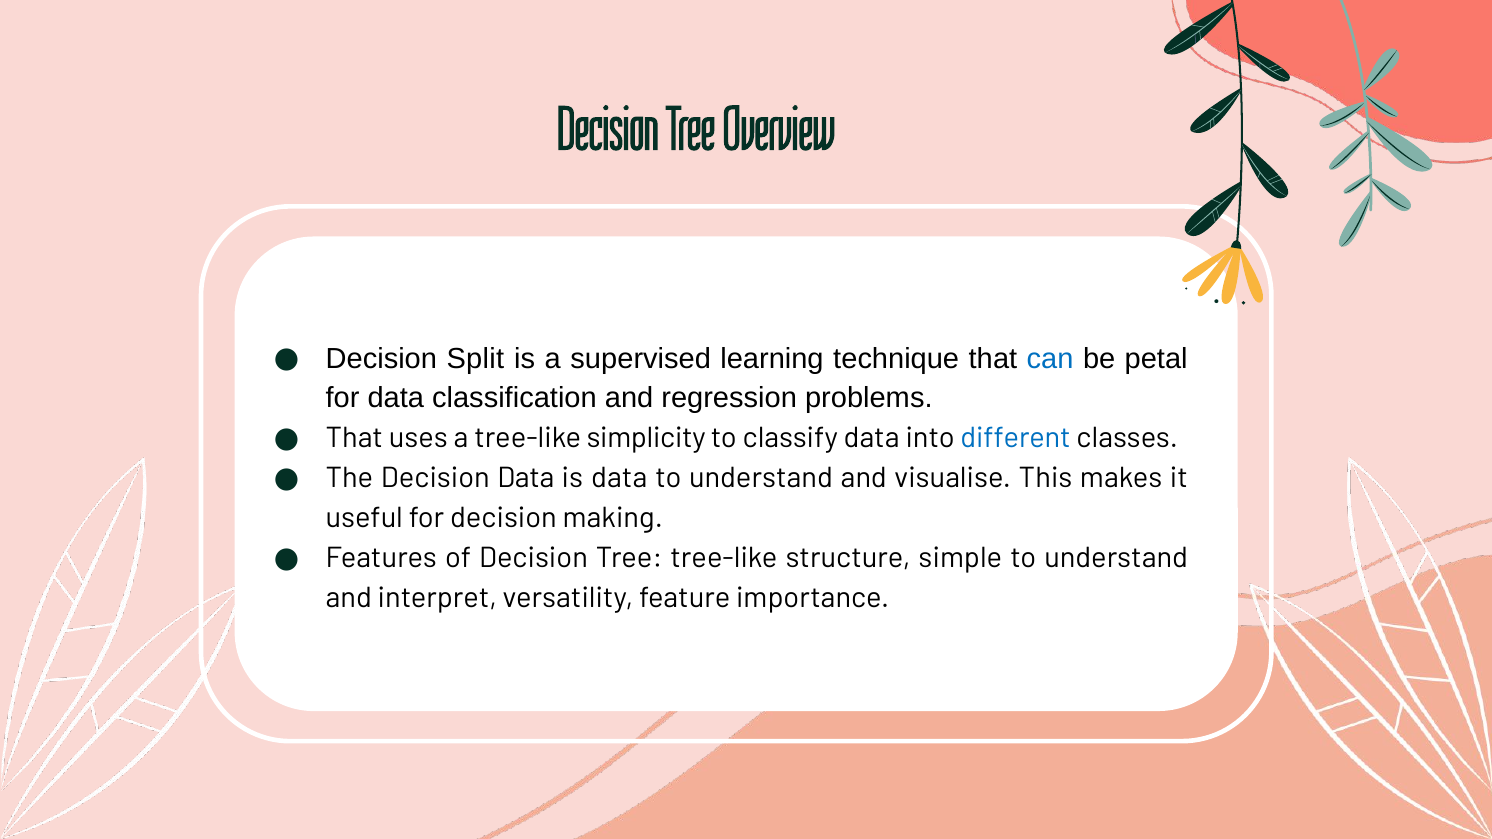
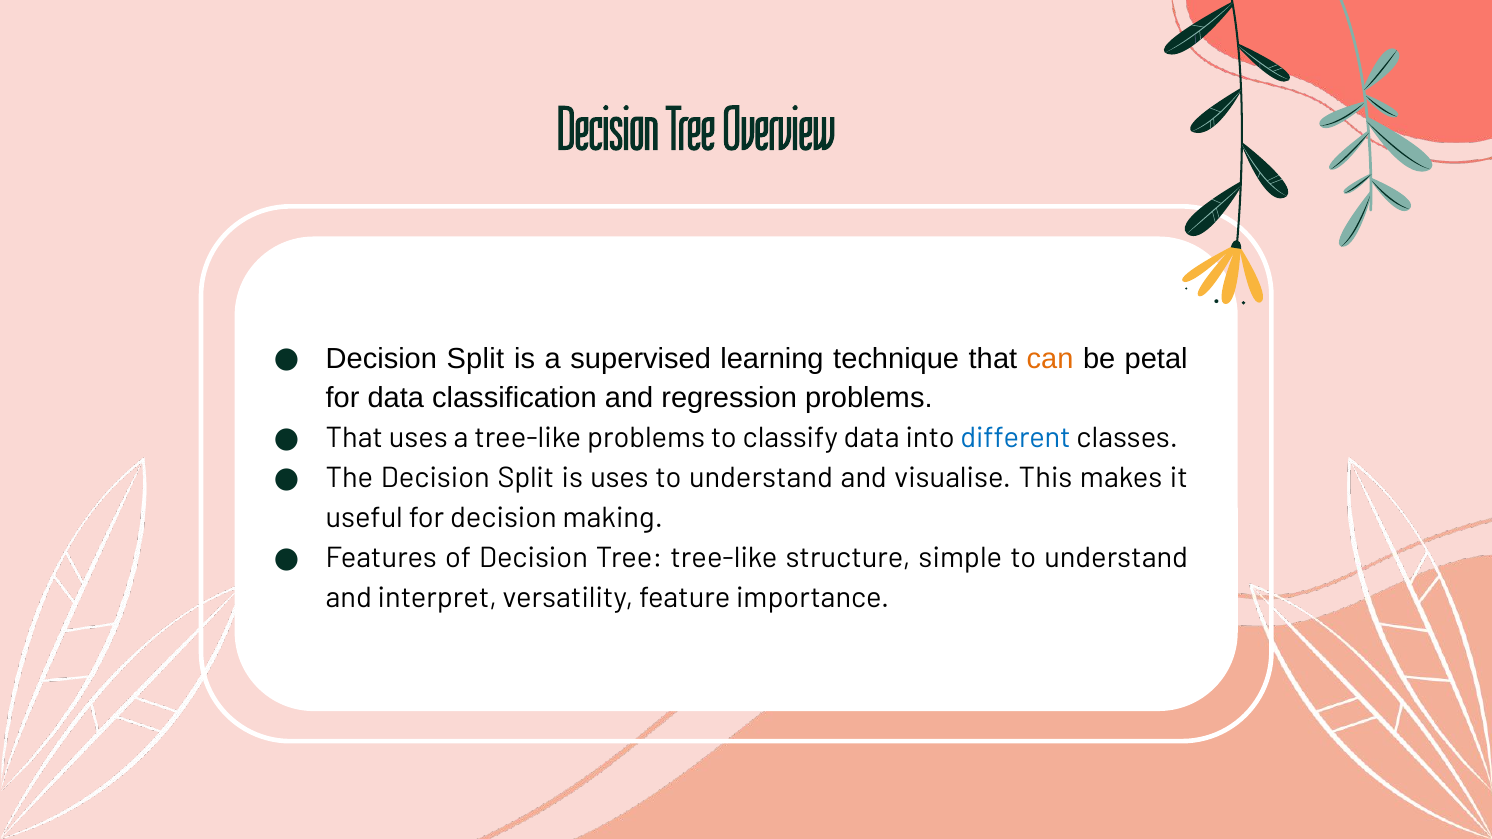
can colour: blue -> orange
tree-like simplicity: simplicity -> problems
The Decision Data: Data -> Split
is data: data -> uses
